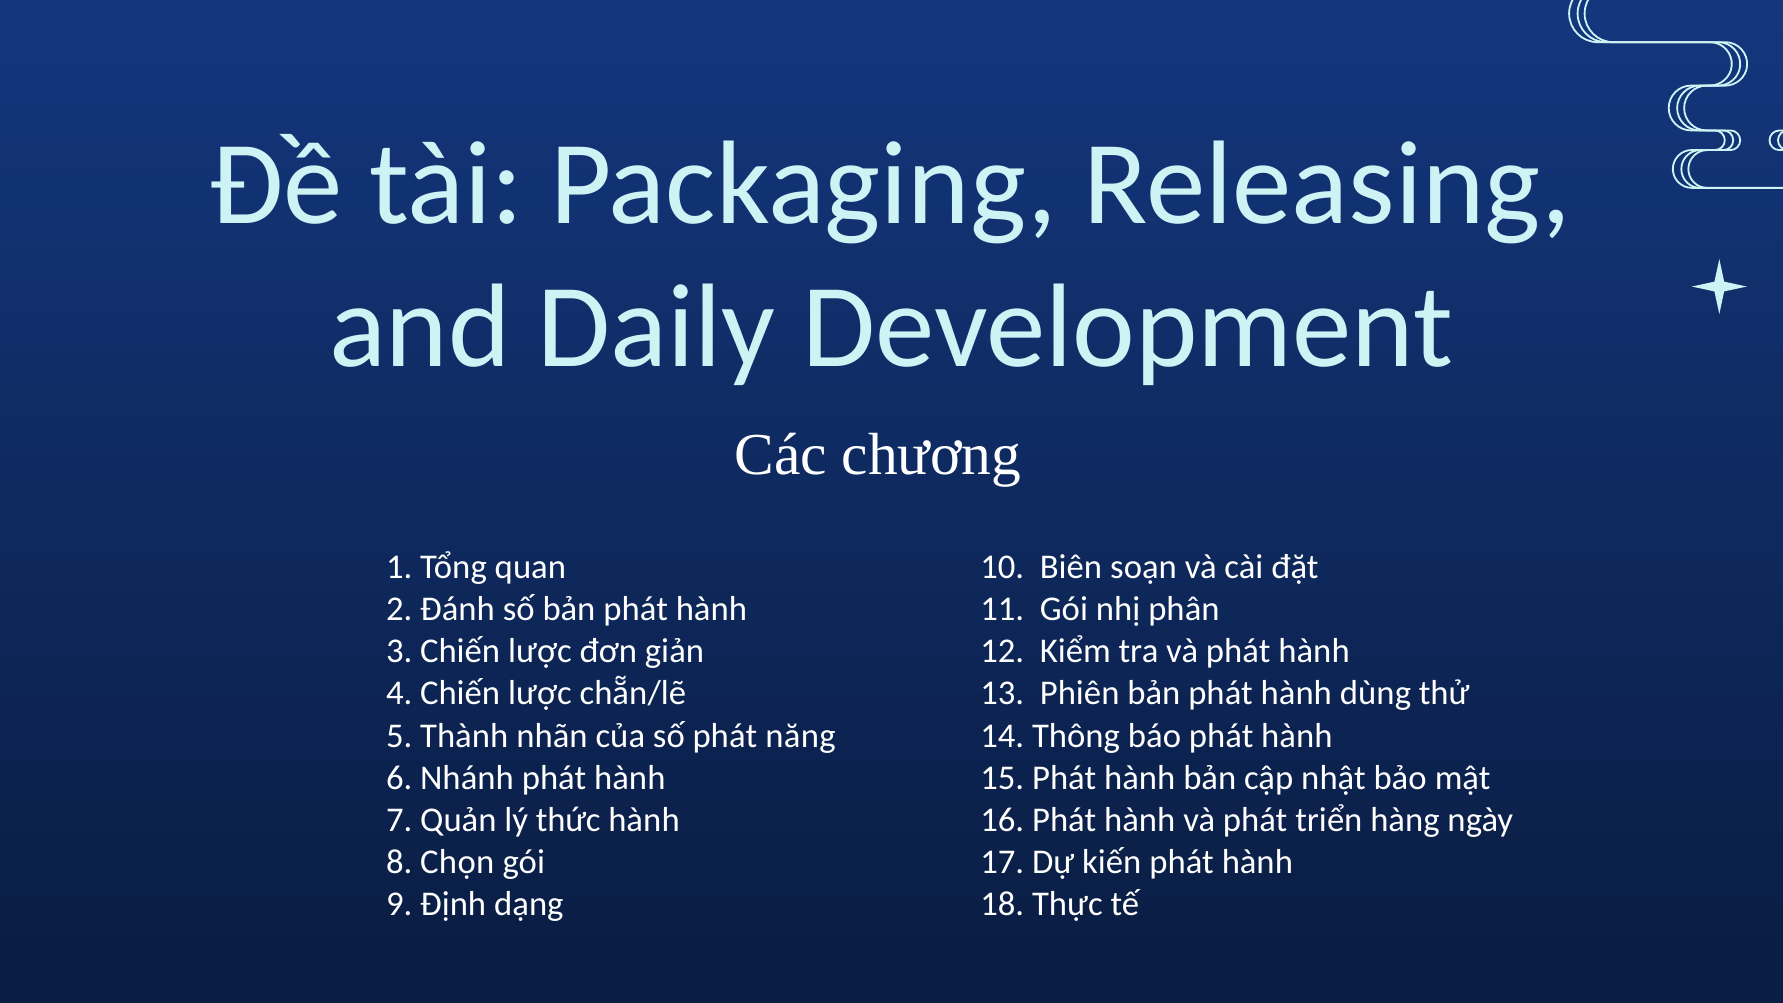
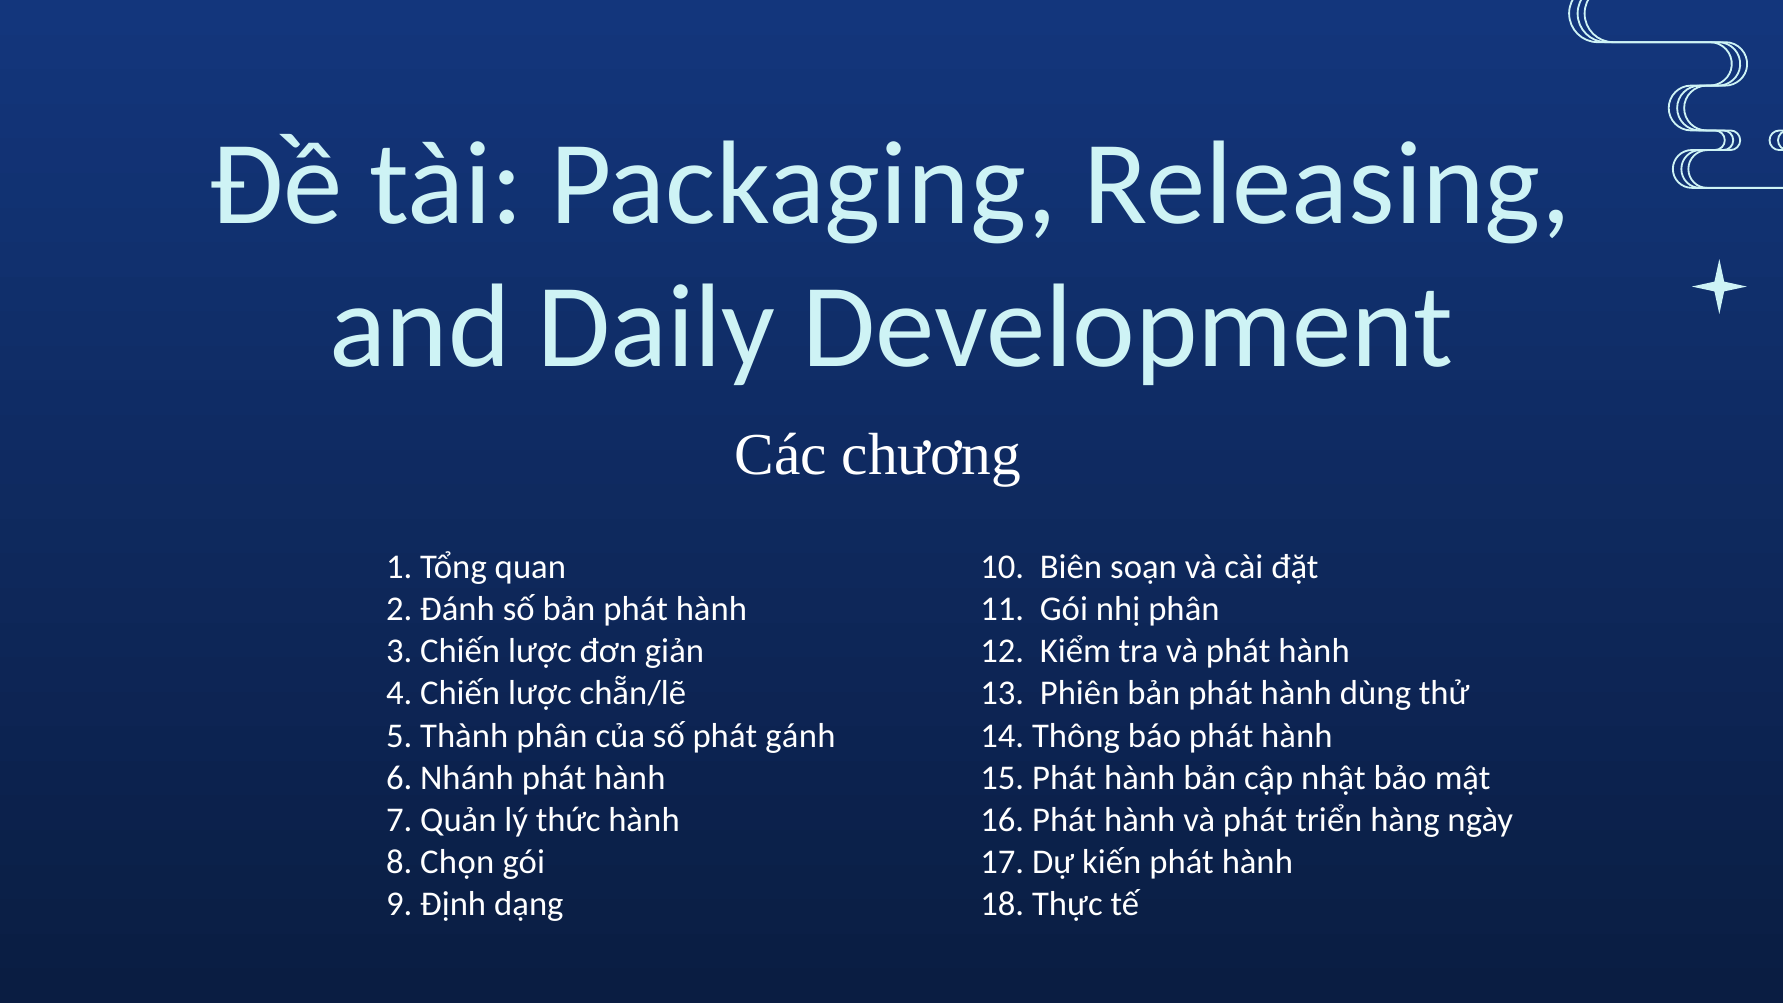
Thành nhãn: nhãn -> phân
năng: năng -> gánh
